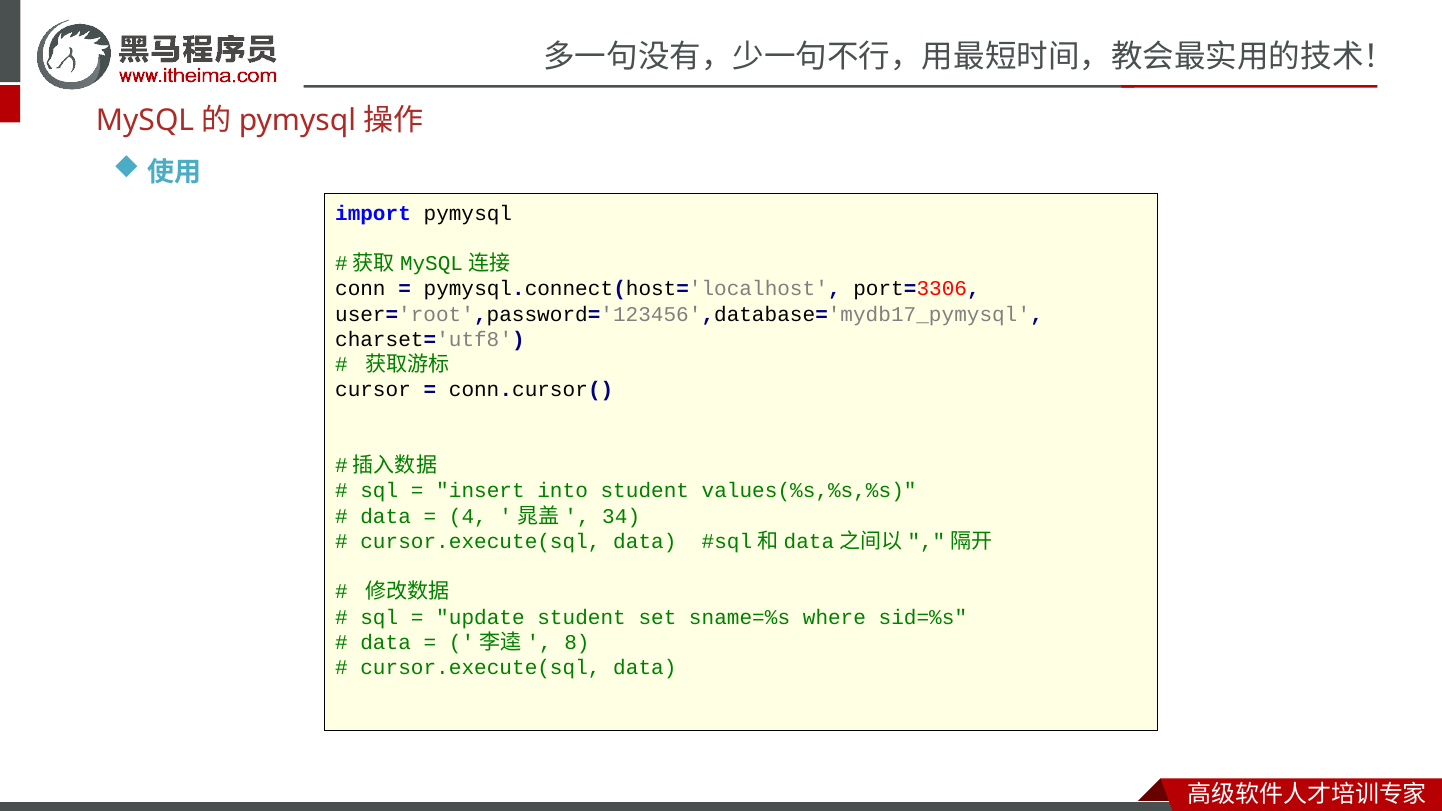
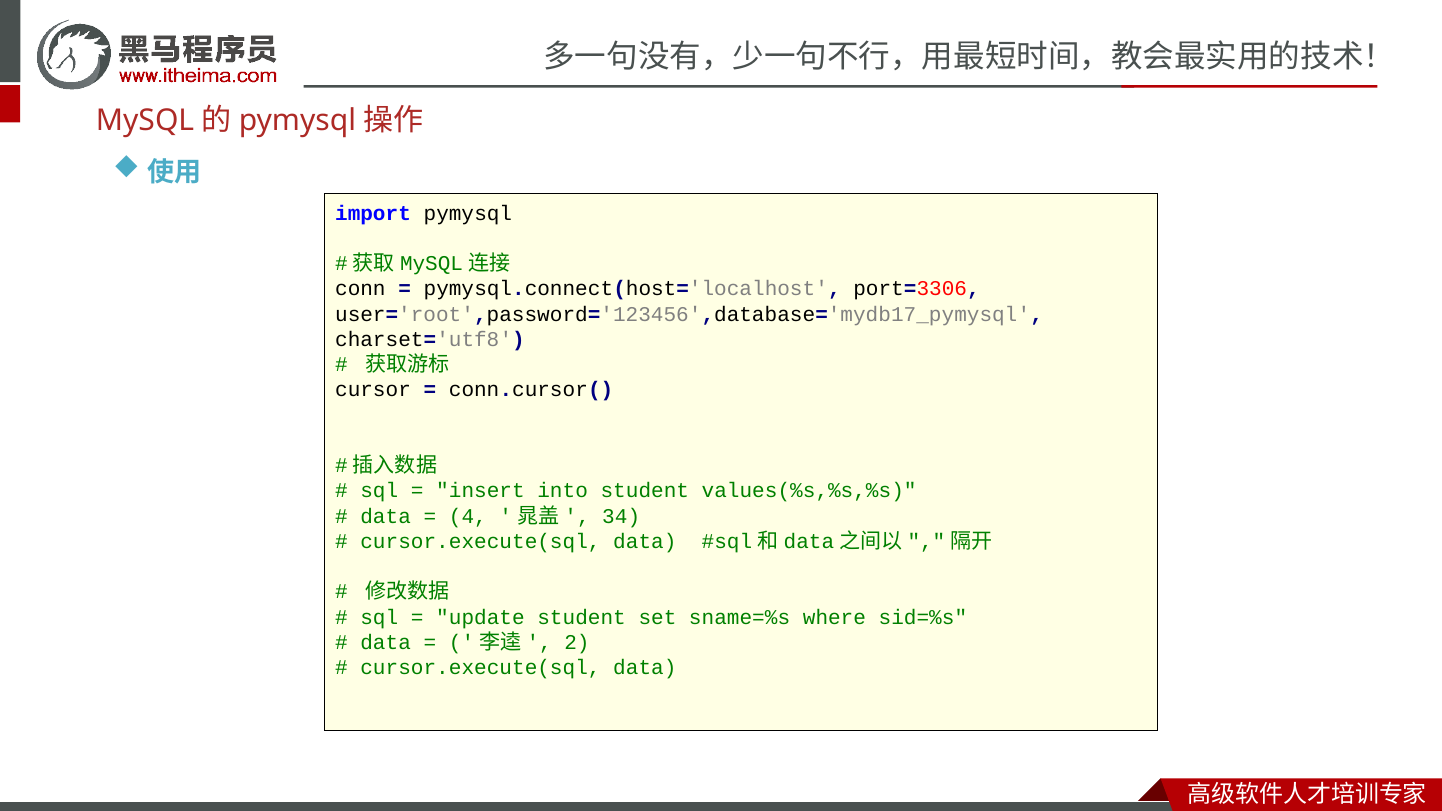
8: 8 -> 2
